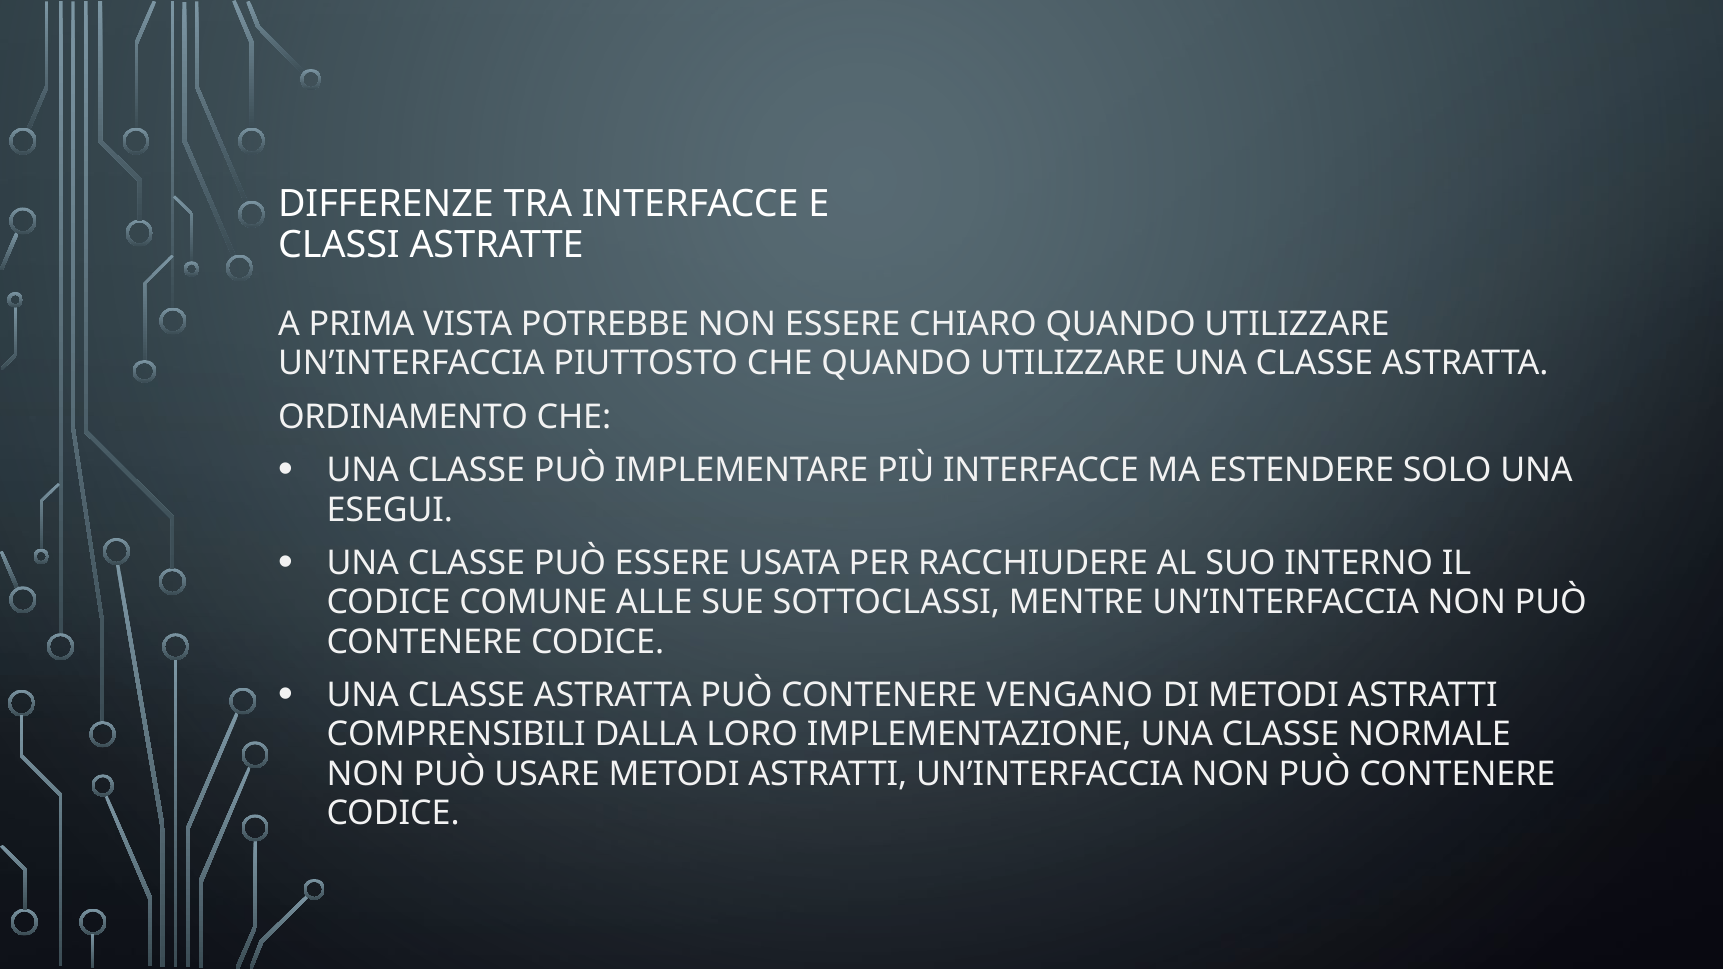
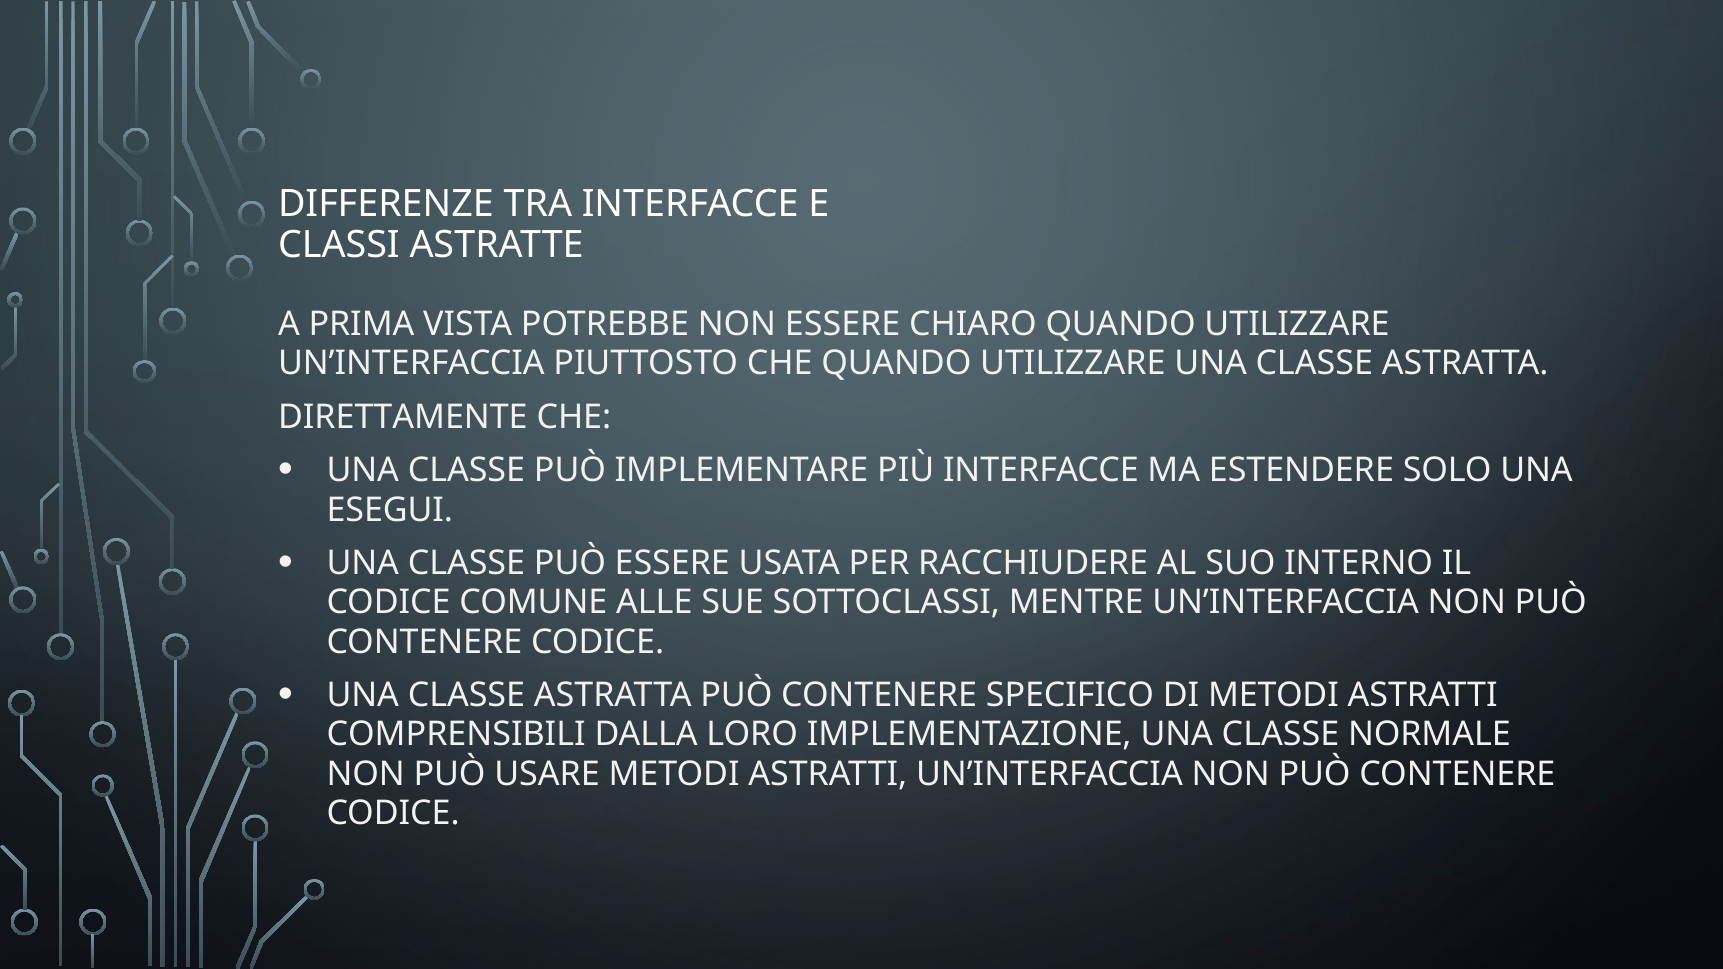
ORDINAMENTO: ORDINAMENTO -> DIRETTAMENTE
VENGANO: VENGANO -> SPECIFICO
